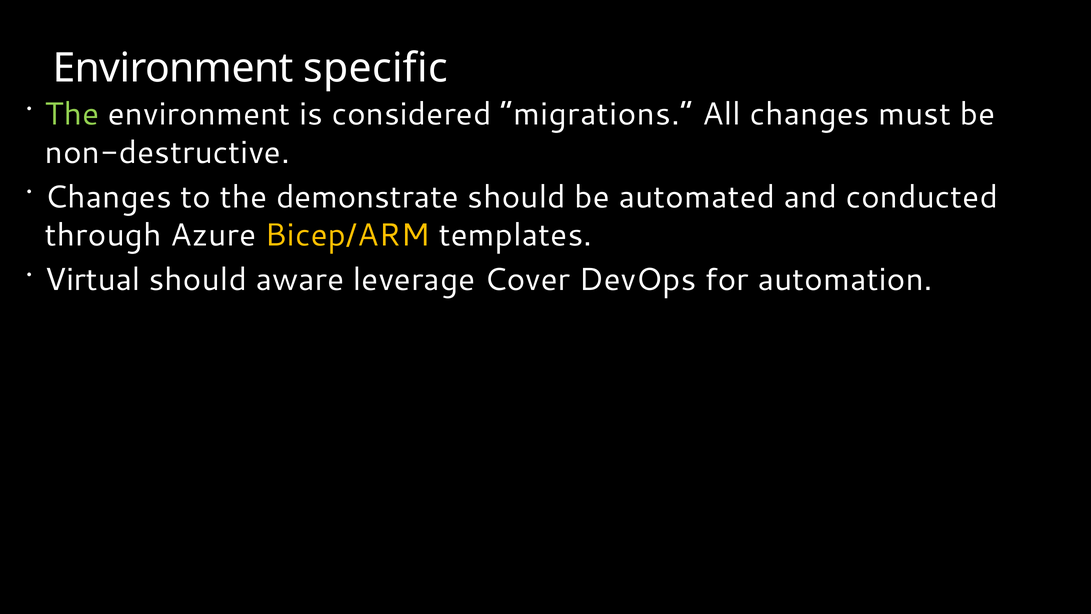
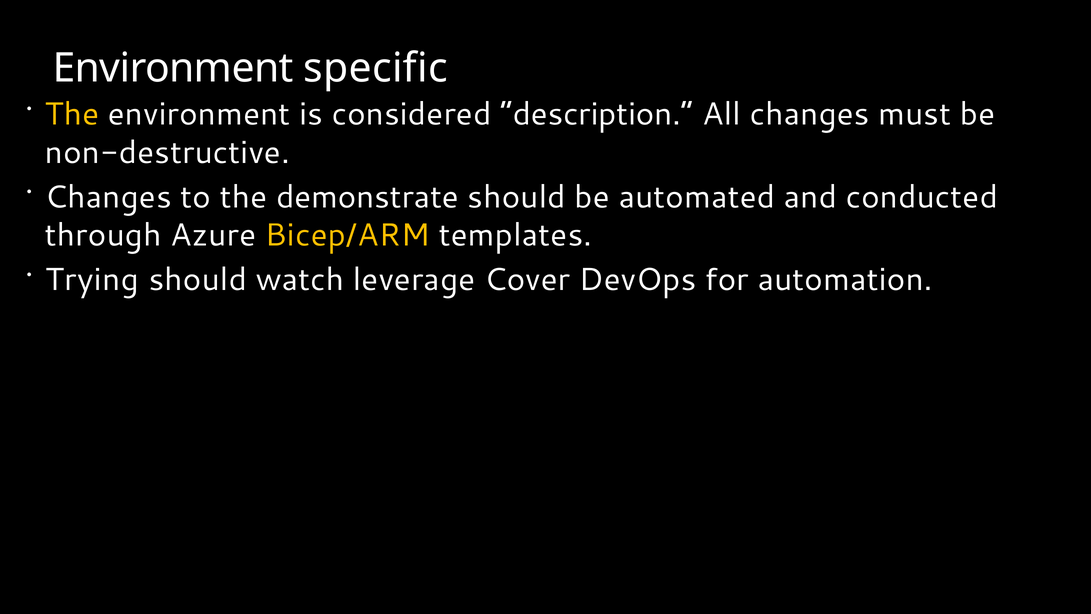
The at (72, 114) colour: light green -> yellow
migrations: migrations -> description
Virtual: Virtual -> Trying
aware: aware -> watch
